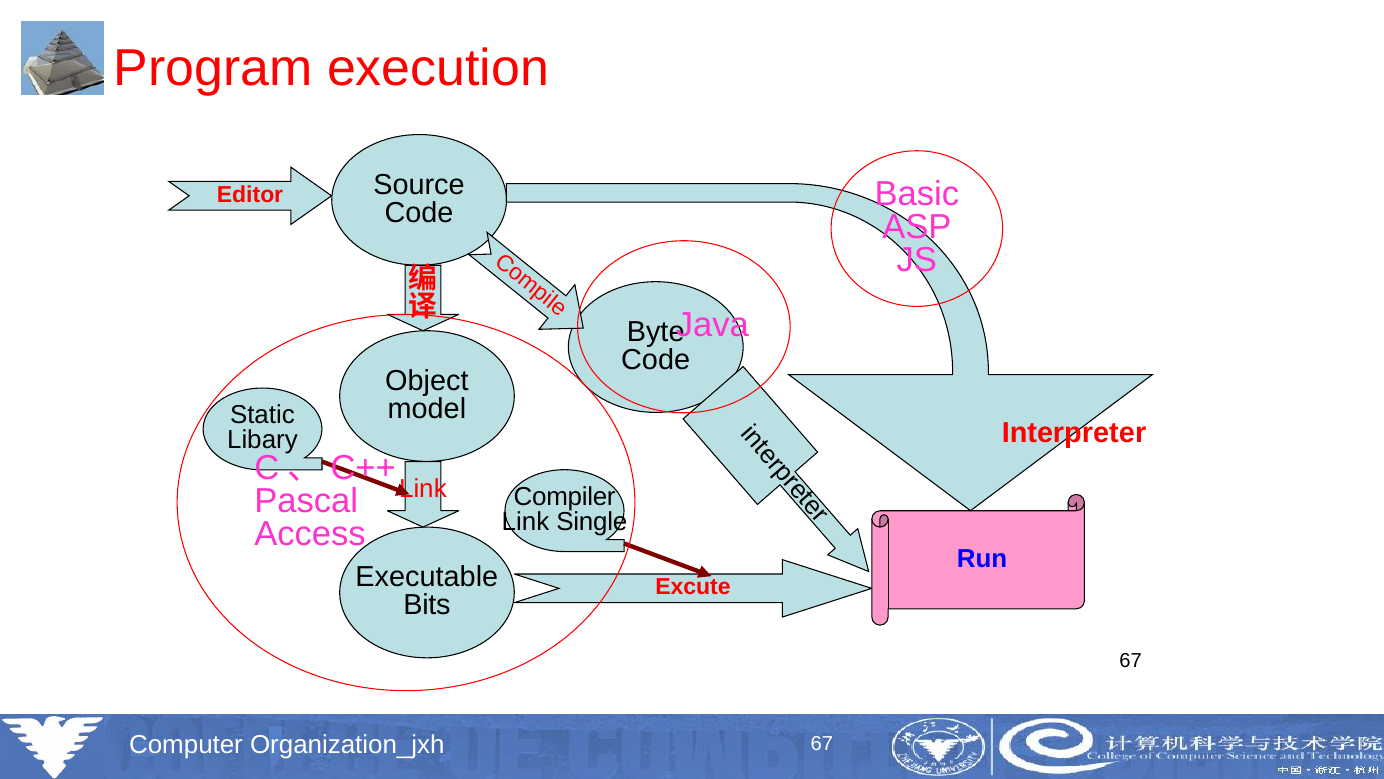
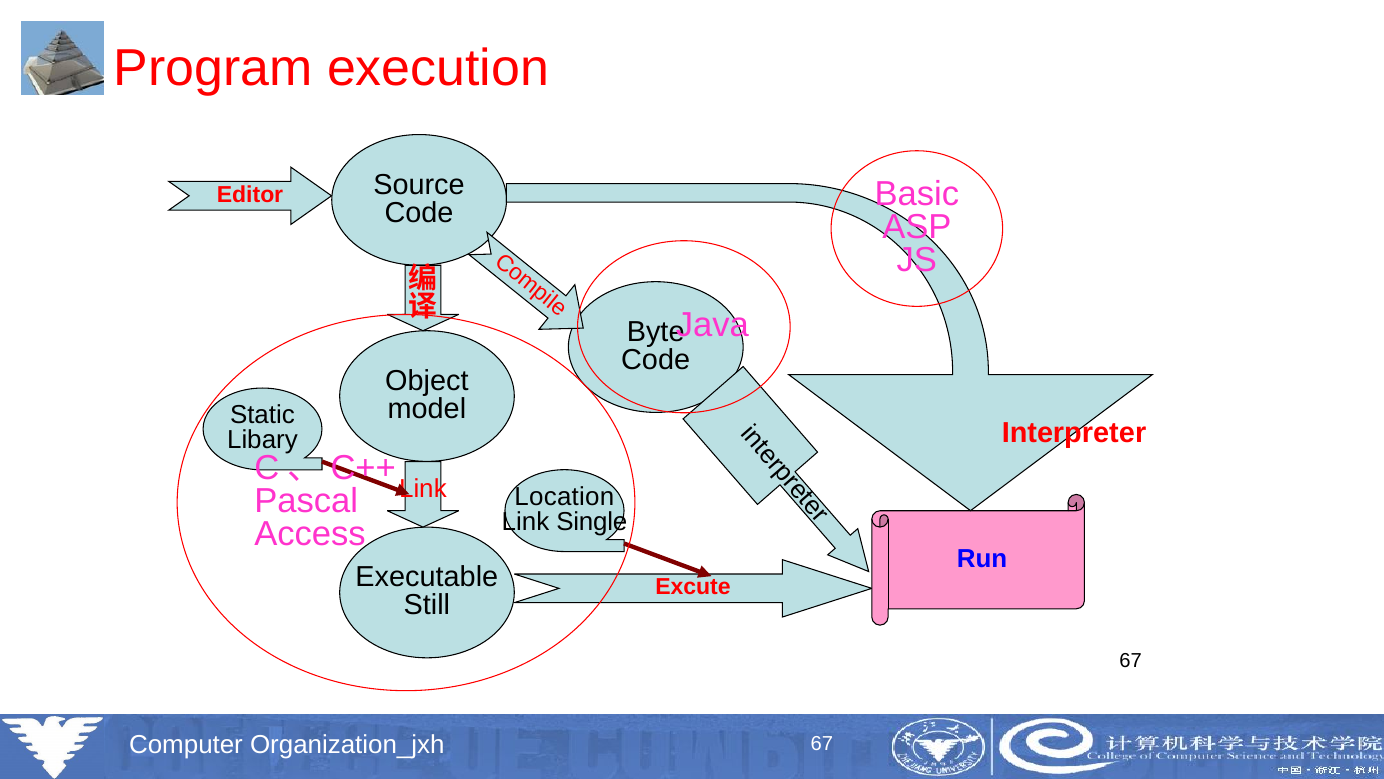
Compiler: Compiler -> Location
Bits: Bits -> Still
